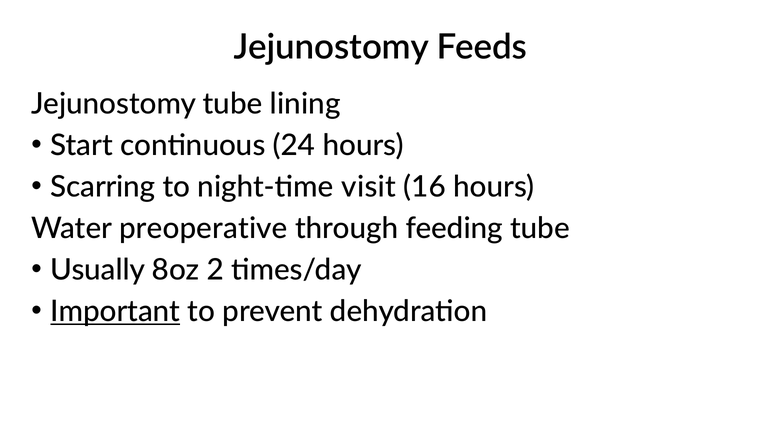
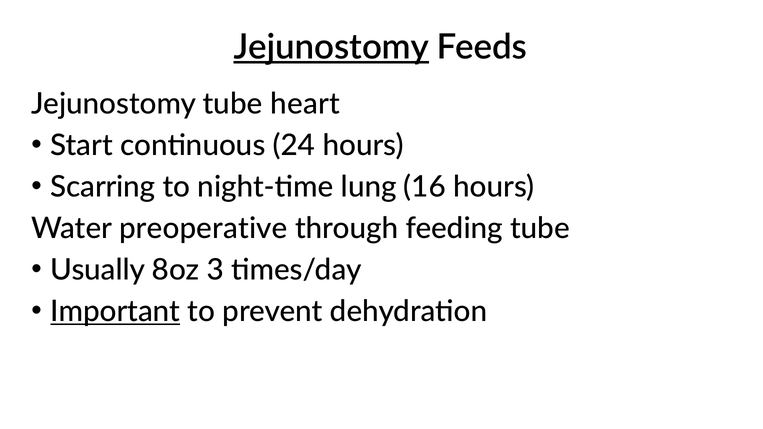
Jejunostomy at (331, 47) underline: none -> present
lining: lining -> heart
visit: visit -> lung
2: 2 -> 3
